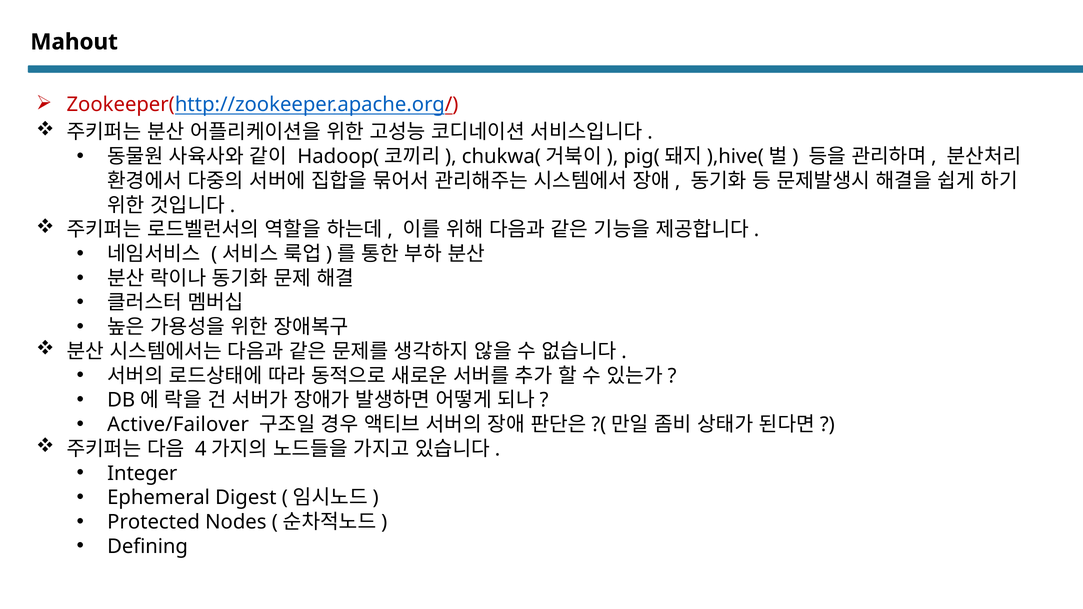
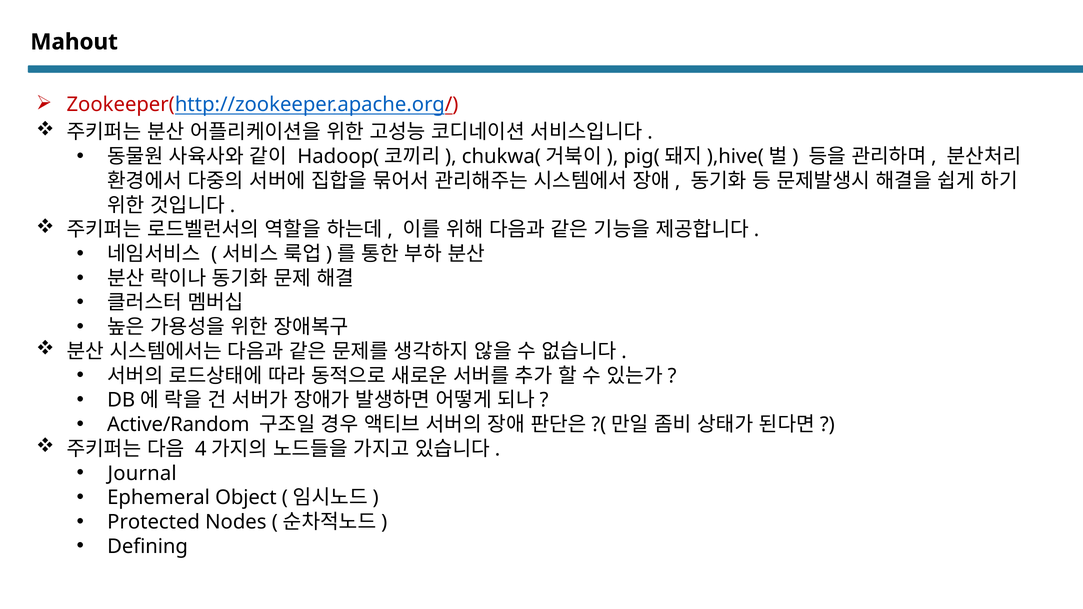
Active/Failover: Active/Failover -> Active/Random
Integer: Integer -> Journal
Digest: Digest -> Object
